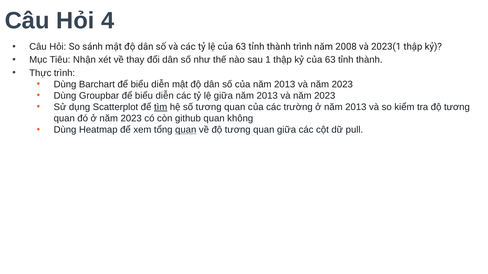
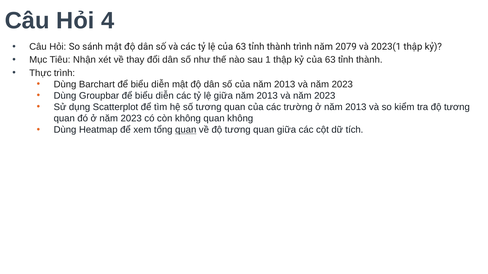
2008: 2008 -> 2079
tìm underline: present -> none
còn github: github -> không
pull: pull -> tích
